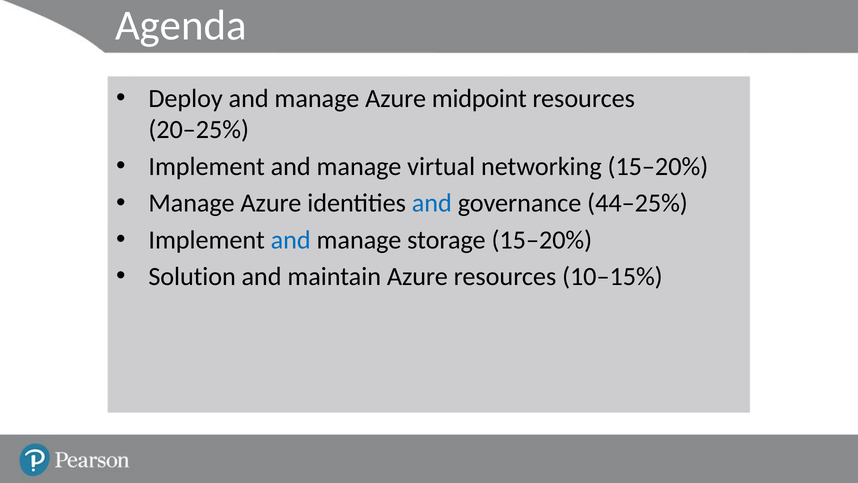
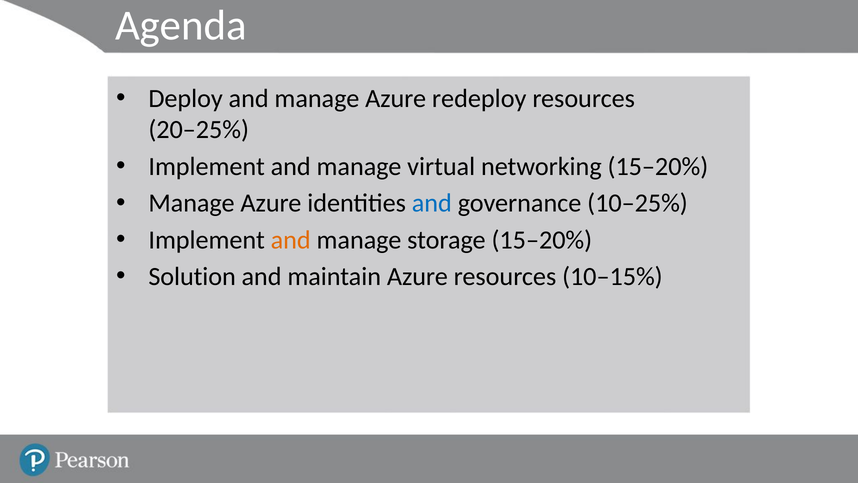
midpoint: midpoint -> redeploy
44–25%: 44–25% -> 10–25%
and at (291, 240) colour: blue -> orange
